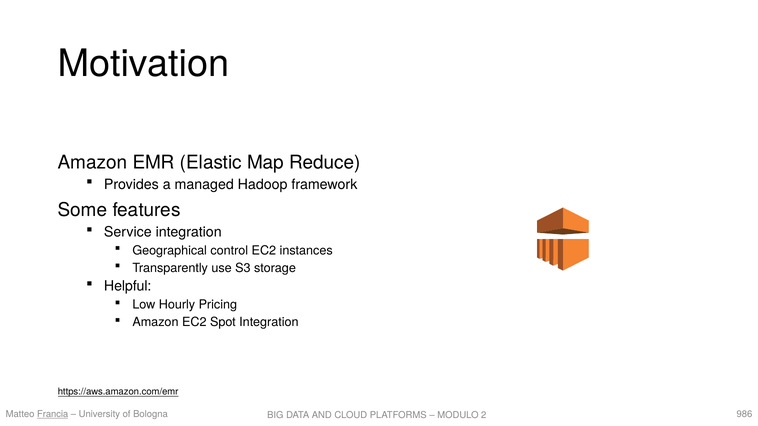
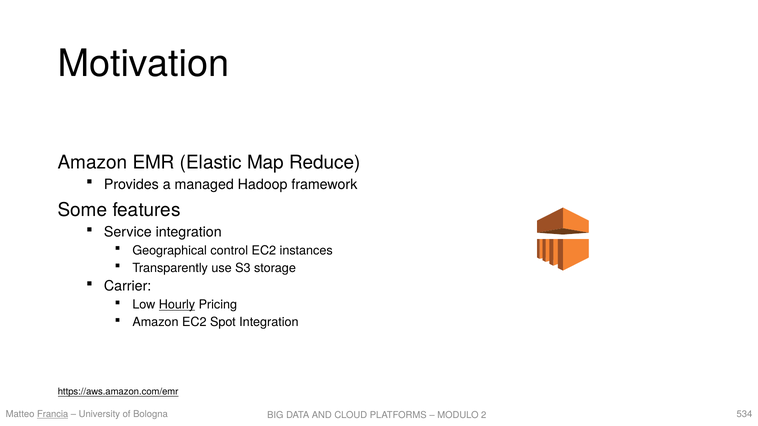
Helpful: Helpful -> Carrier
Hourly underline: none -> present
986: 986 -> 534
